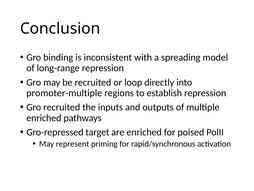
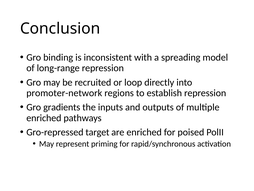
promoter-multiple: promoter-multiple -> promoter-network
Gro recruited: recruited -> gradients
